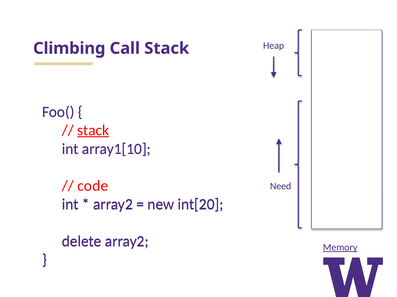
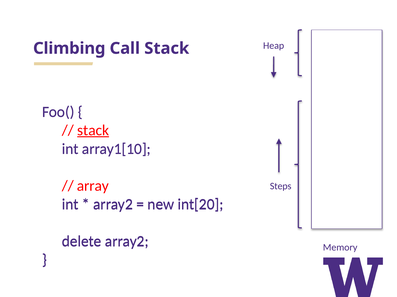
code: code -> array
Need: Need -> Steps
Memory underline: present -> none
